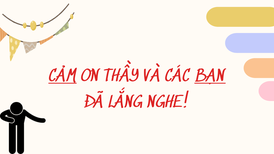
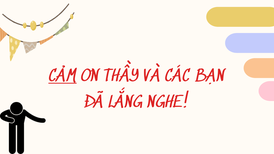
BẠN underline: present -> none
